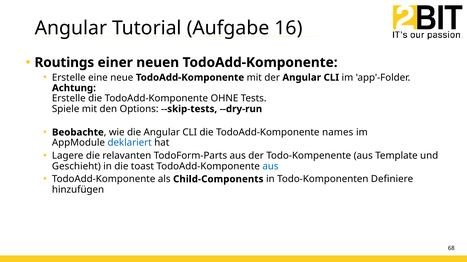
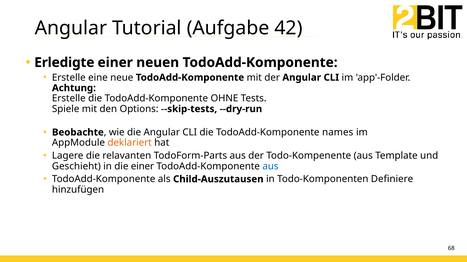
16: 16 -> 42
Routings: Routings -> Erledigte
deklariert colour: blue -> orange
die toast: toast -> einer
Child-Components: Child-Components -> Child-Auszutausen
